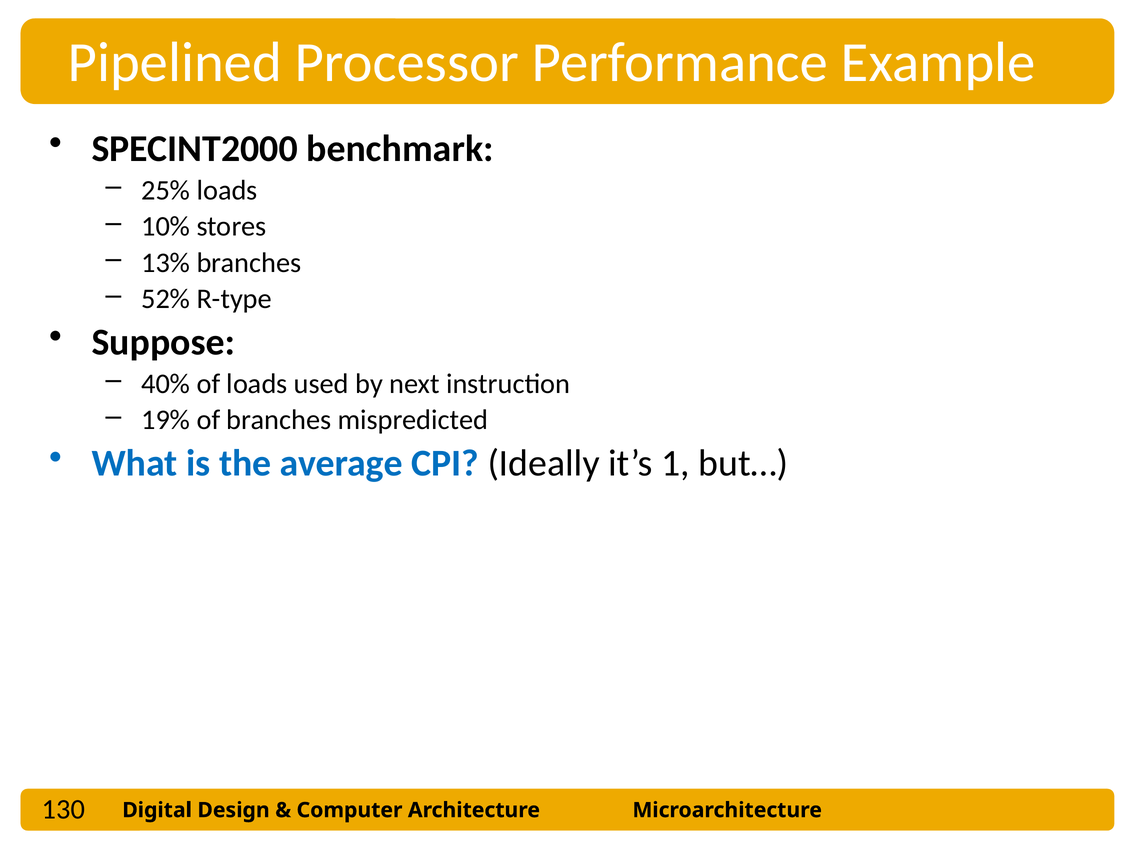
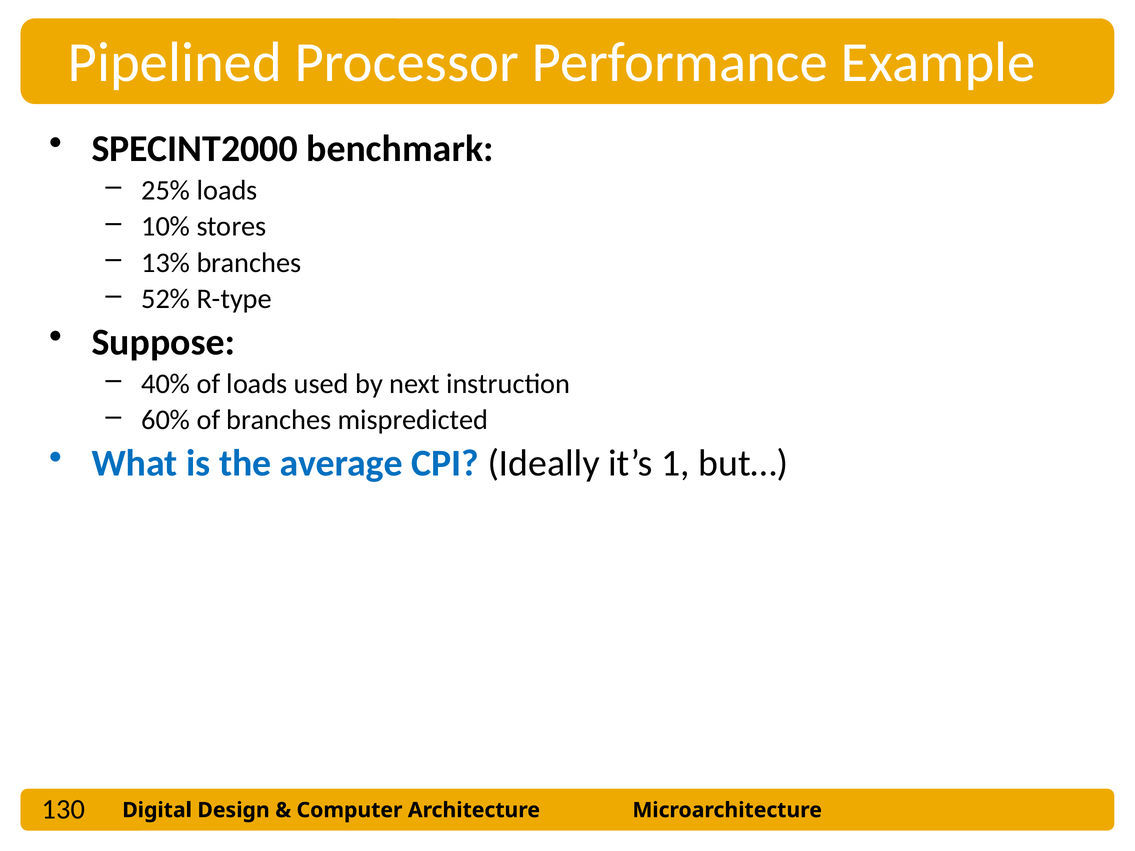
19%: 19% -> 60%
